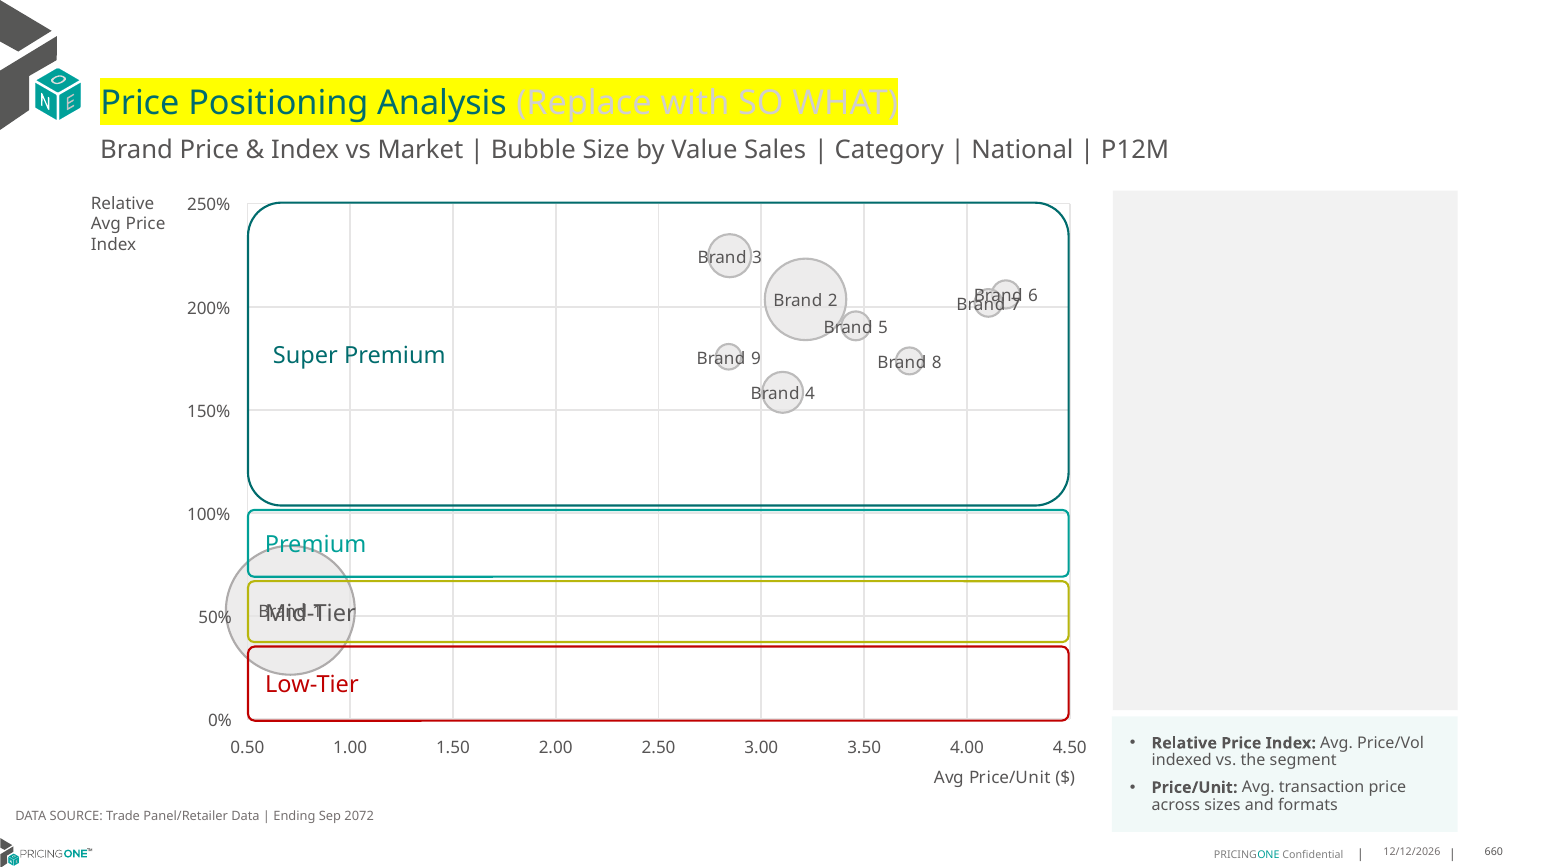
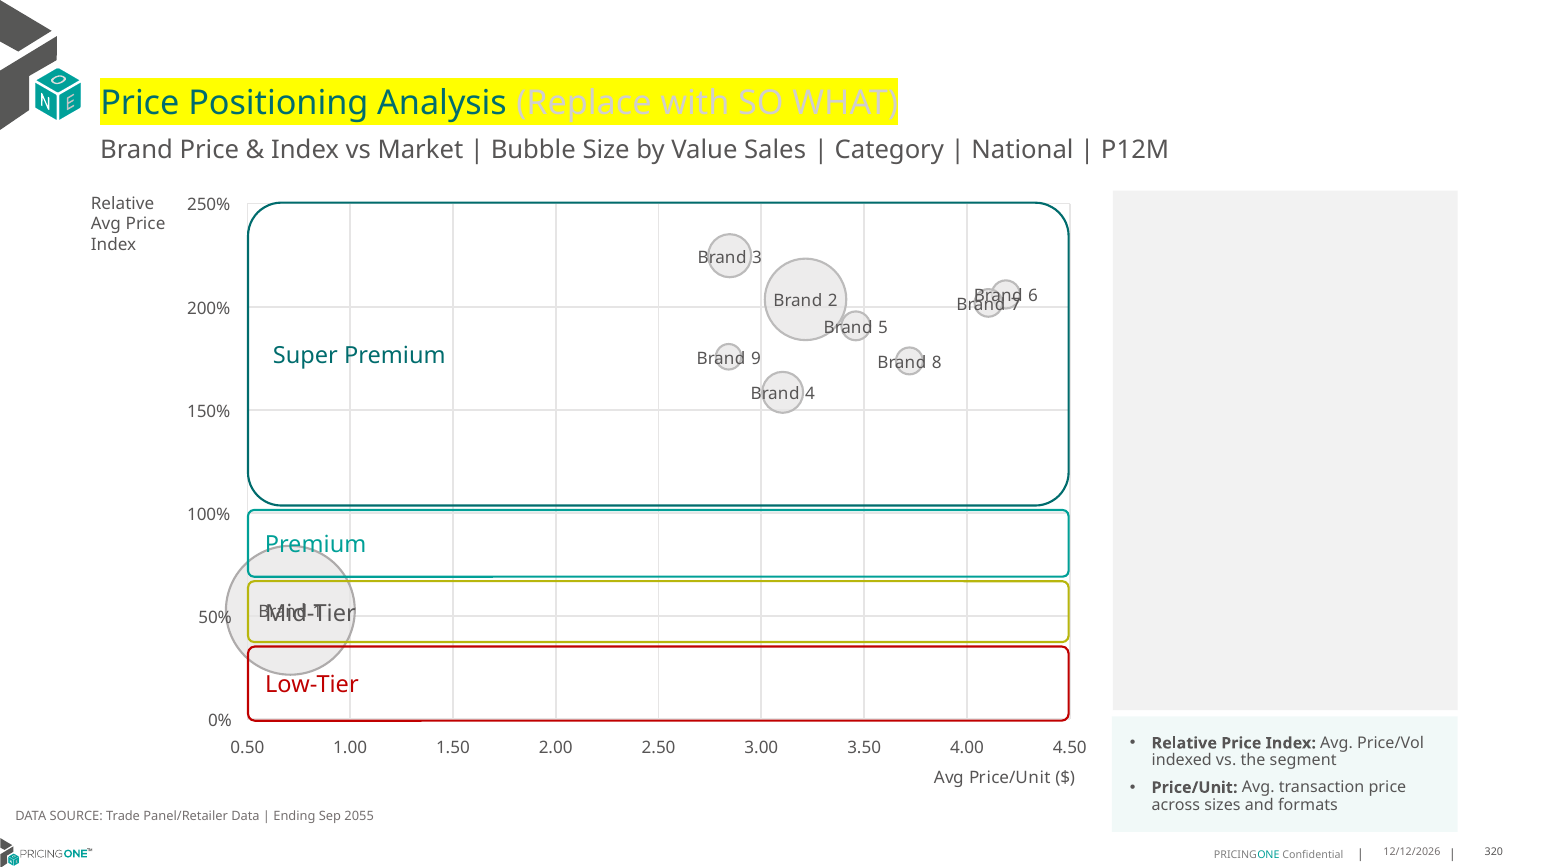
2072: 2072 -> 2055
660: 660 -> 320
